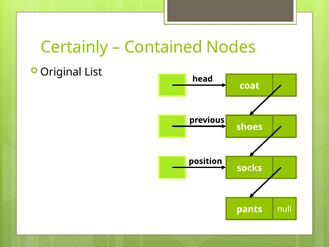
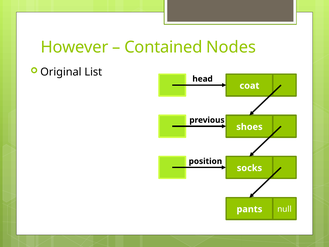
Certainly: Certainly -> However
